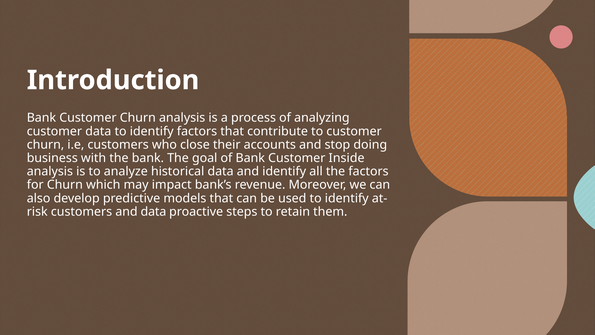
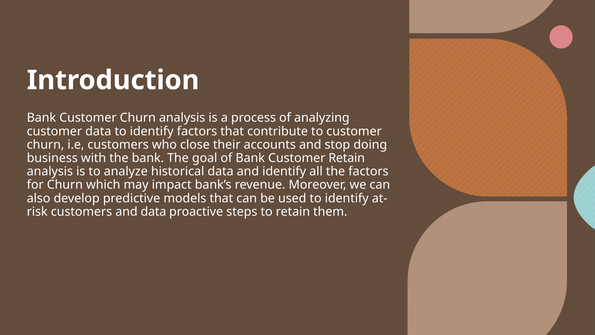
Customer Inside: Inside -> Retain
